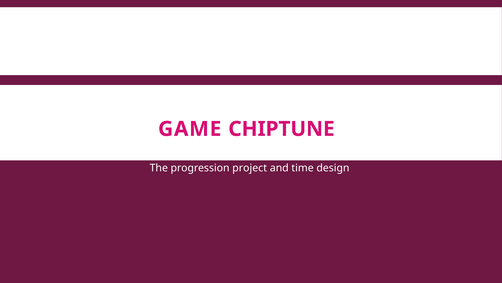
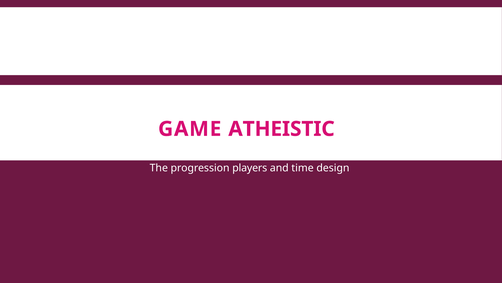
CHIPTUNE: CHIPTUNE -> ATHEISTIC
project: project -> players
